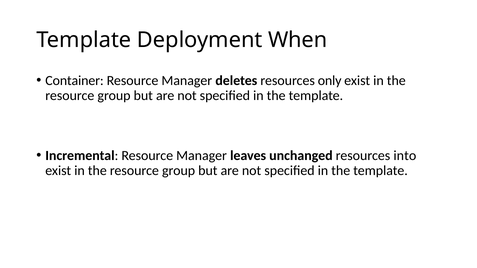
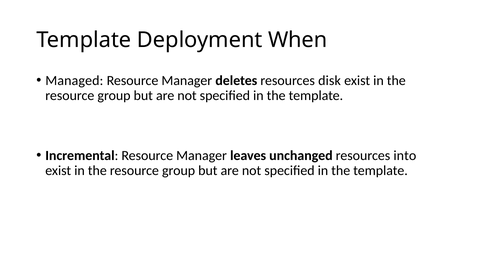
Container: Container -> Managed
only: only -> disk
